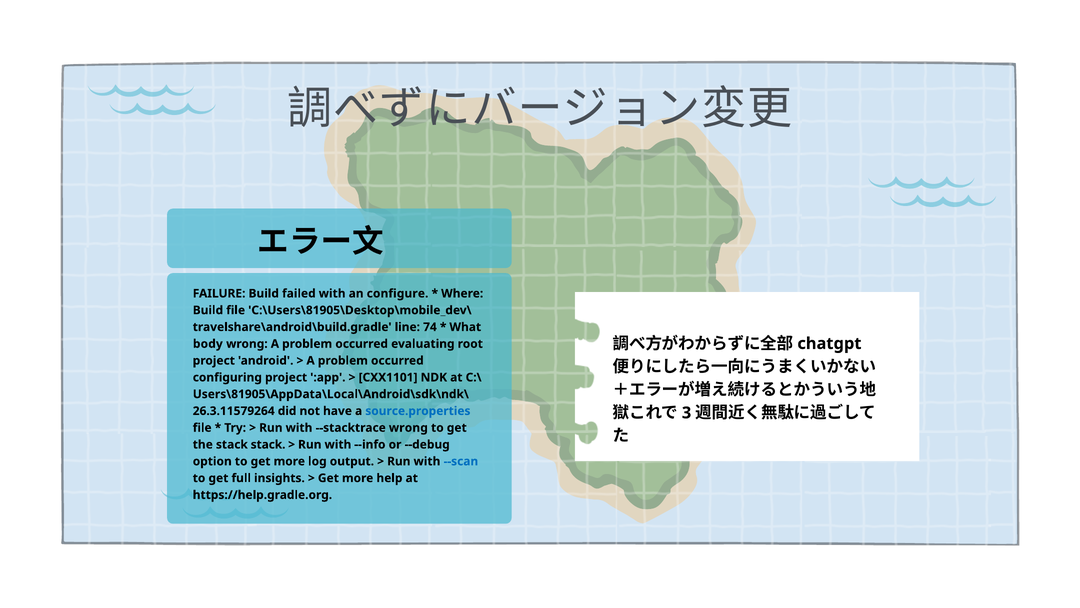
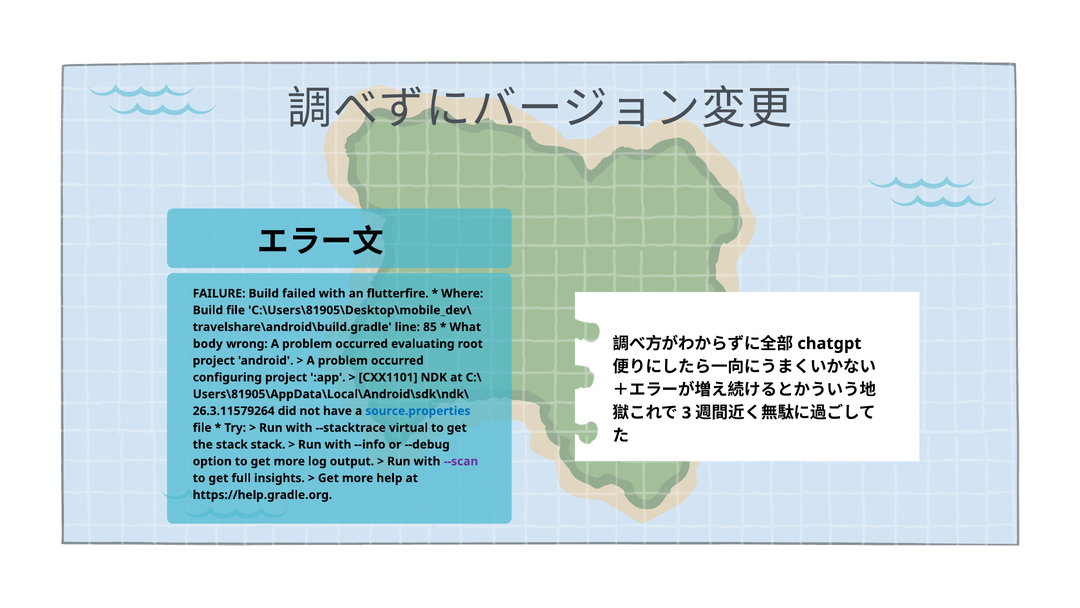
configure: configure -> flutterfire
74: 74 -> 85
--stacktrace wrong: wrong -> virtual
--scan colour: blue -> purple
